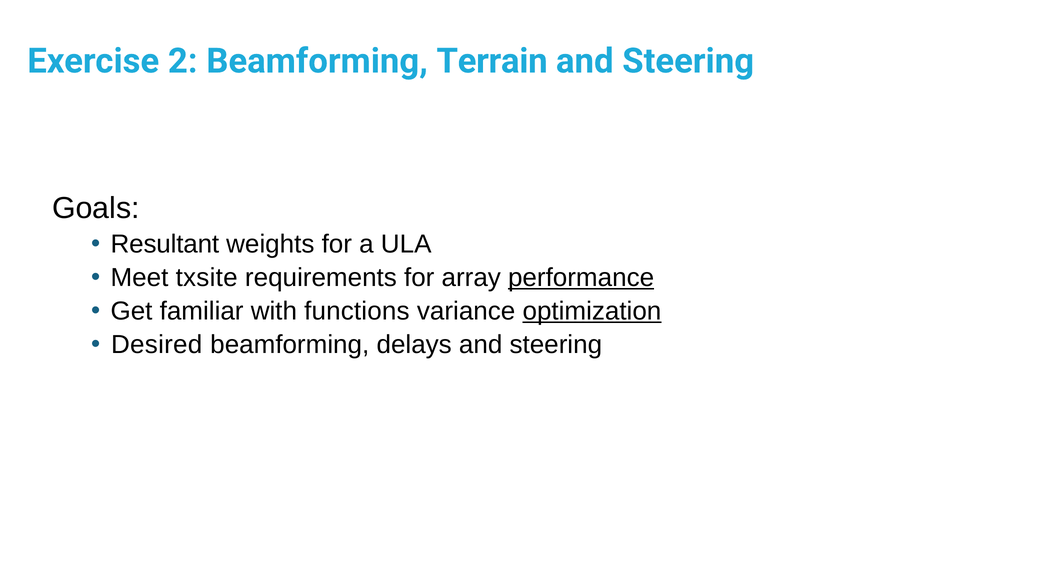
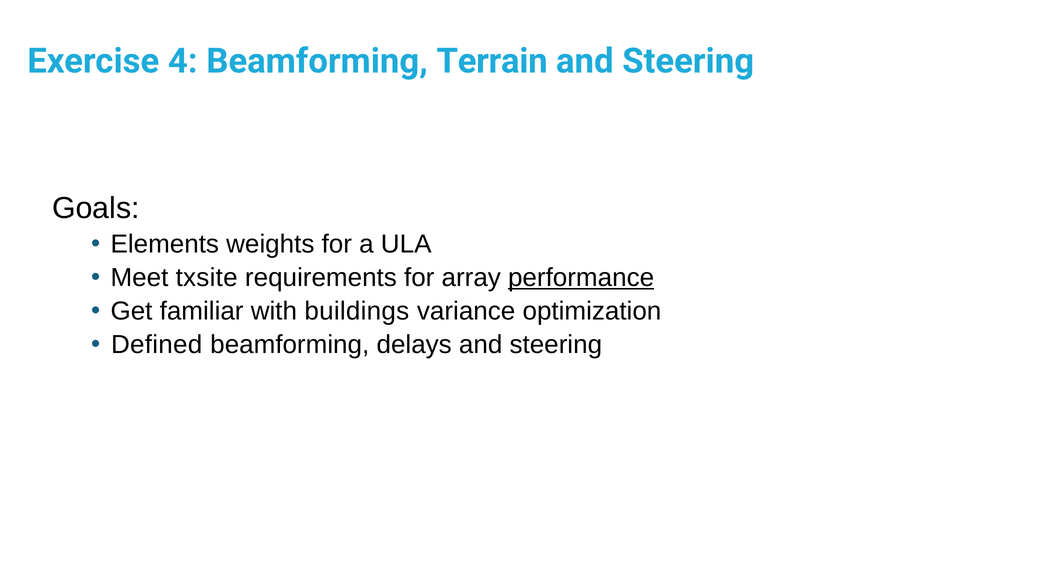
2: 2 -> 4
Resultant: Resultant -> Elements
functions: functions -> buildings
optimization underline: present -> none
Desired: Desired -> Defined
